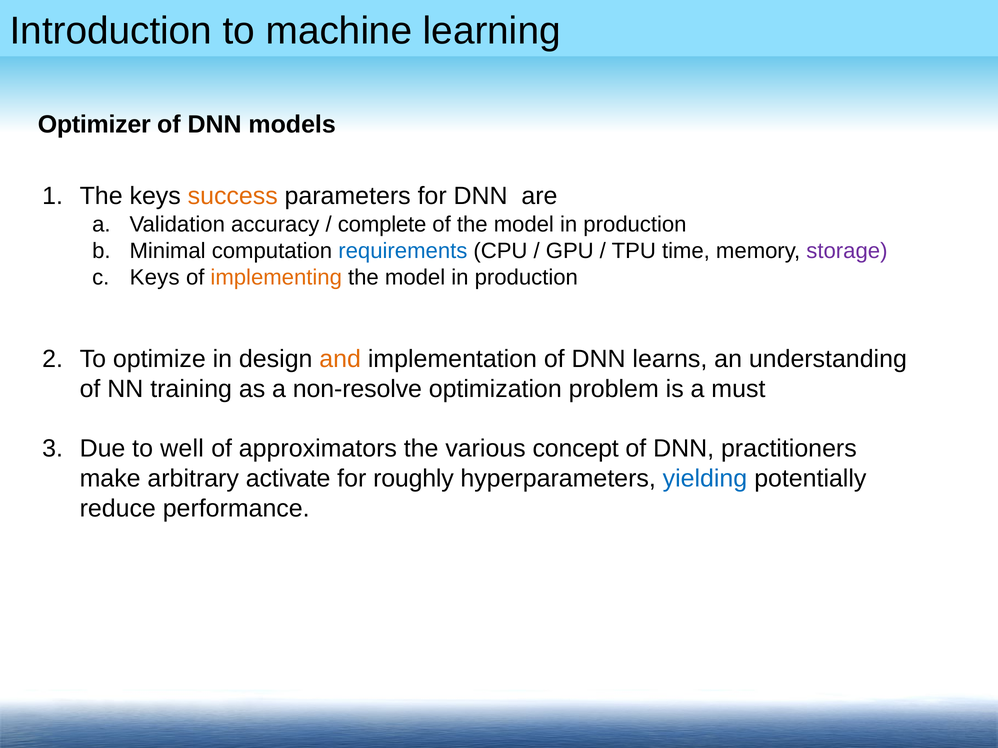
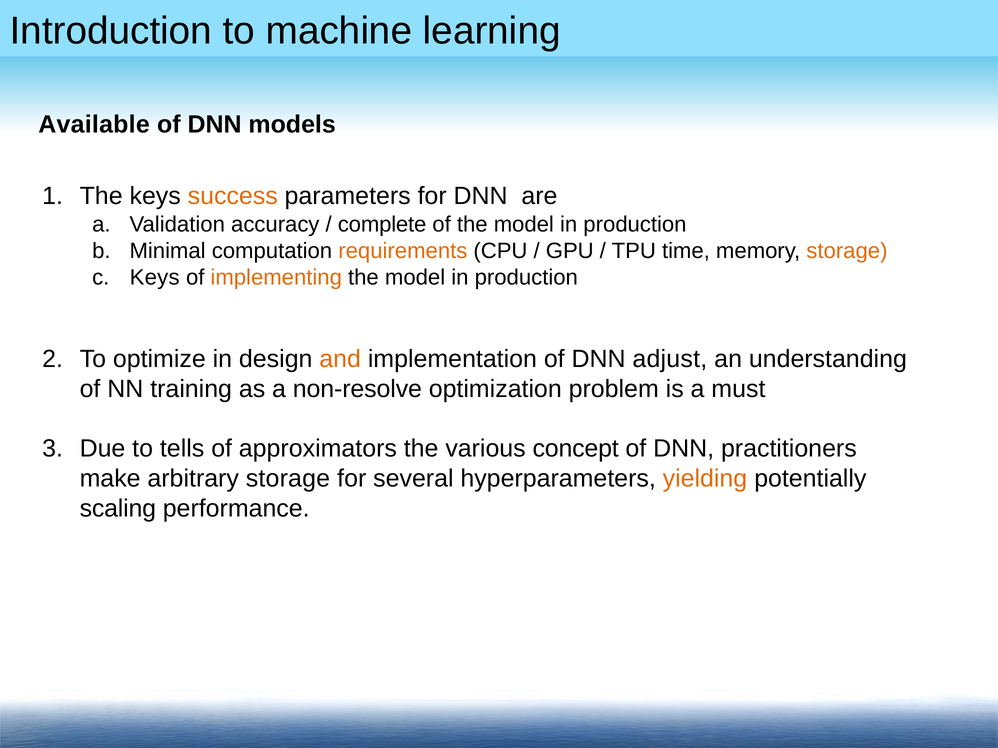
Optimizer: Optimizer -> Available
requirements colour: blue -> orange
storage at (847, 251) colour: purple -> orange
learns: learns -> adjust
well: well -> tells
arbitrary activate: activate -> storage
roughly: roughly -> several
yielding colour: blue -> orange
reduce: reduce -> scaling
